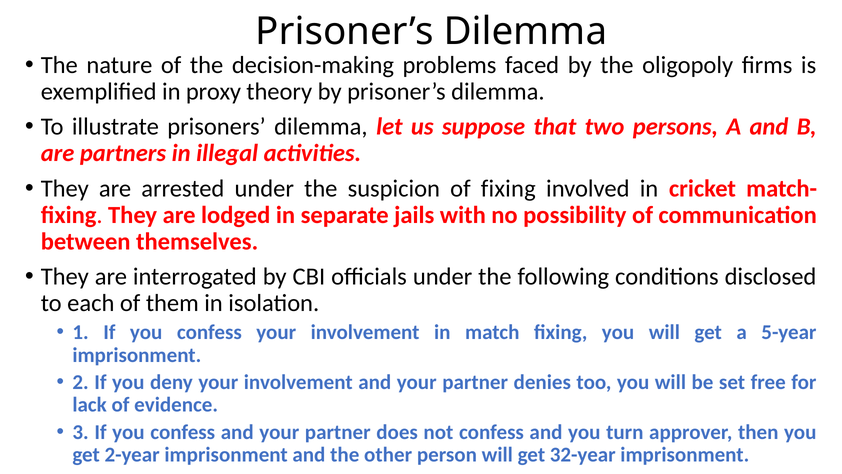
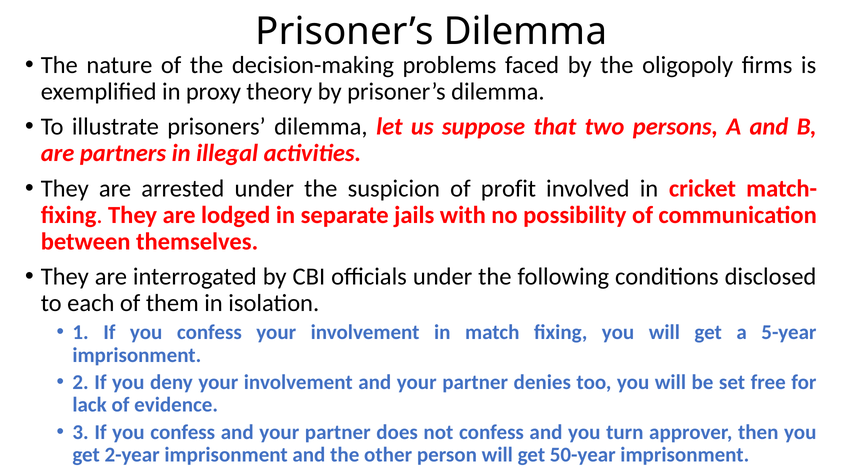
of fixing: fixing -> profit
32-year: 32-year -> 50-year
